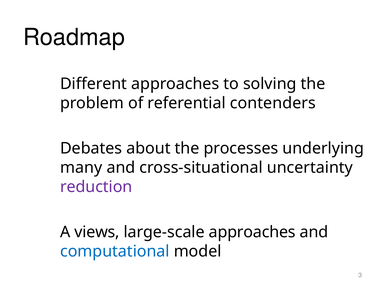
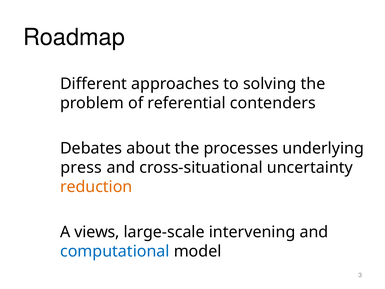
many: many -> press
reduction colour: purple -> orange
large-scale approaches: approaches -> intervening
